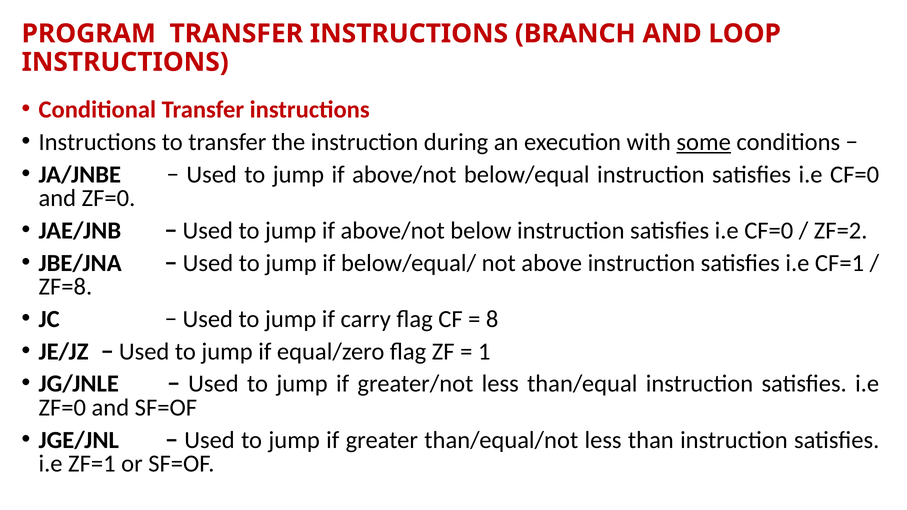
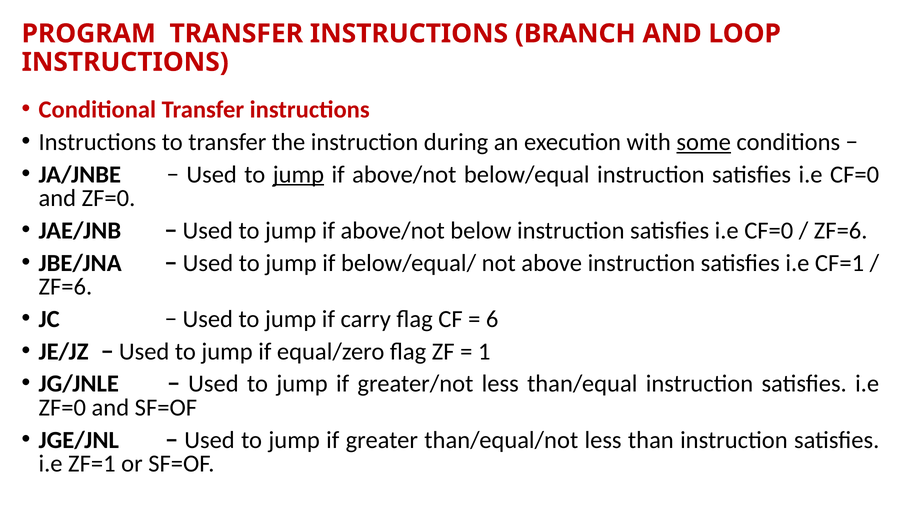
jump at (298, 174) underline: none -> present
ZF=2 at (841, 231): ZF=2 -> ZF=6
ZF=8 at (65, 287): ZF=8 -> ZF=6
8: 8 -> 6
